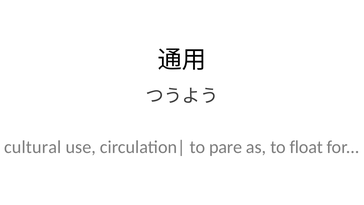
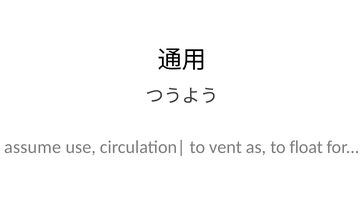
cultural: cultural -> assume
pare: pare -> vent
